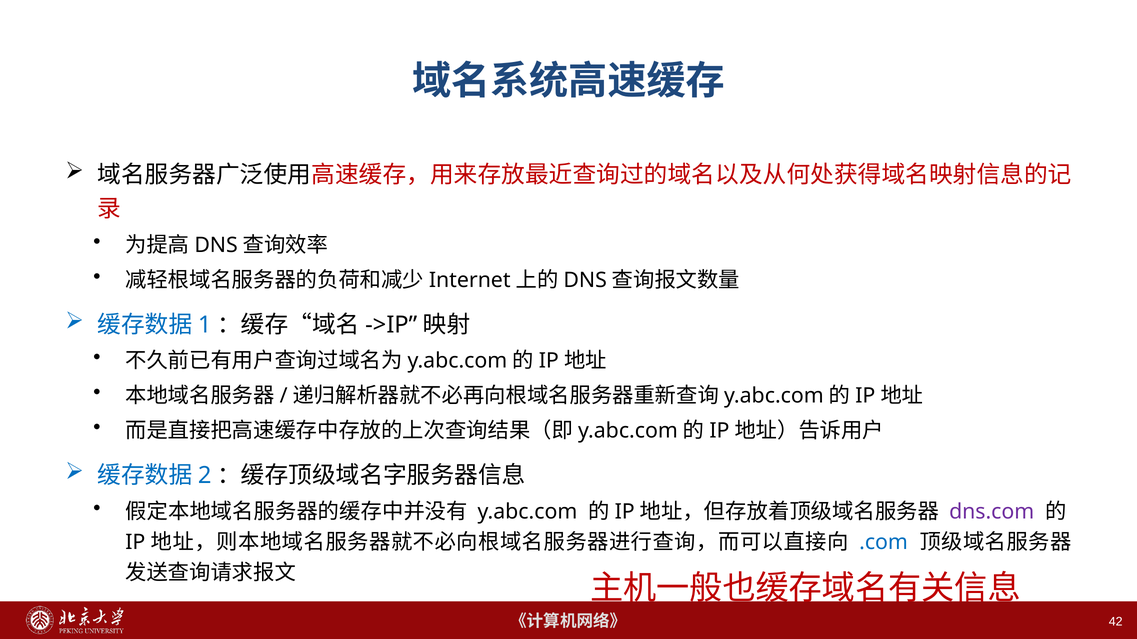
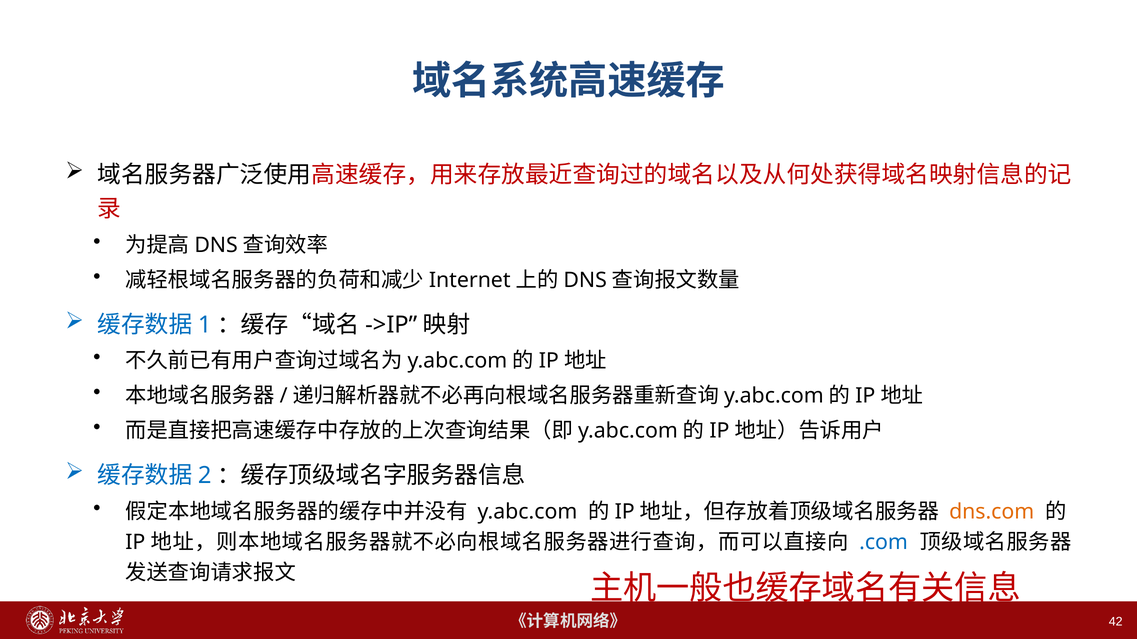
dns.com colour: purple -> orange
